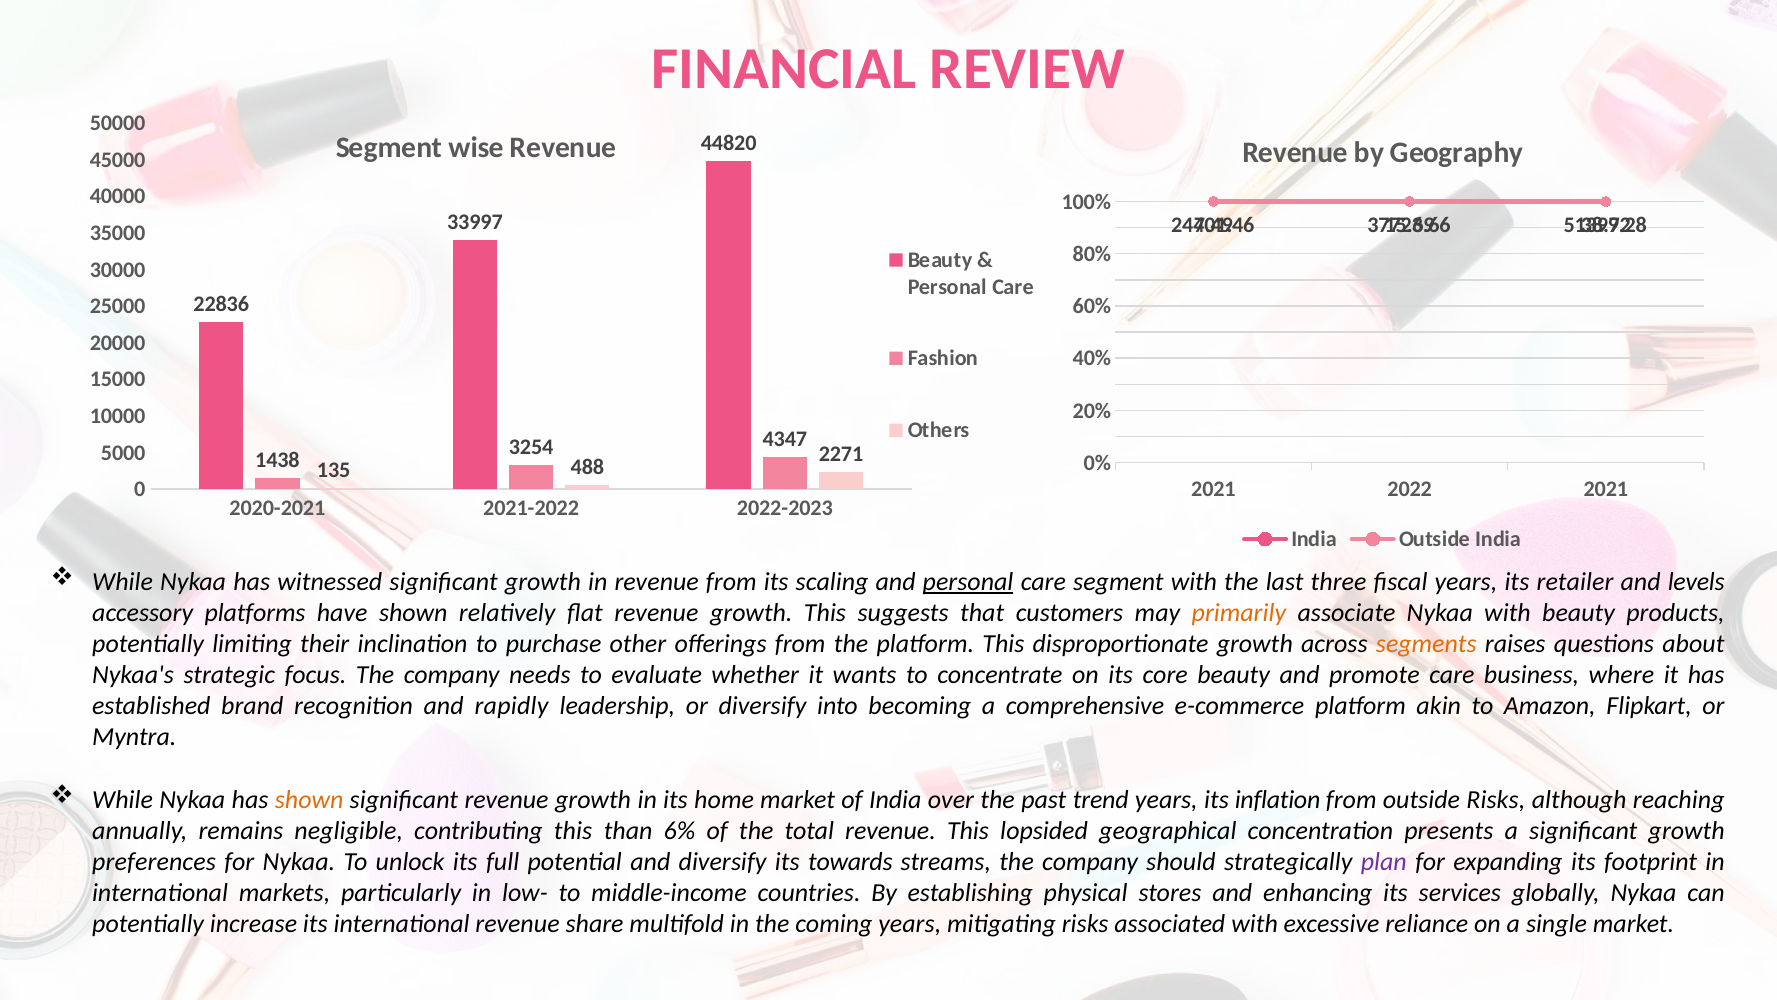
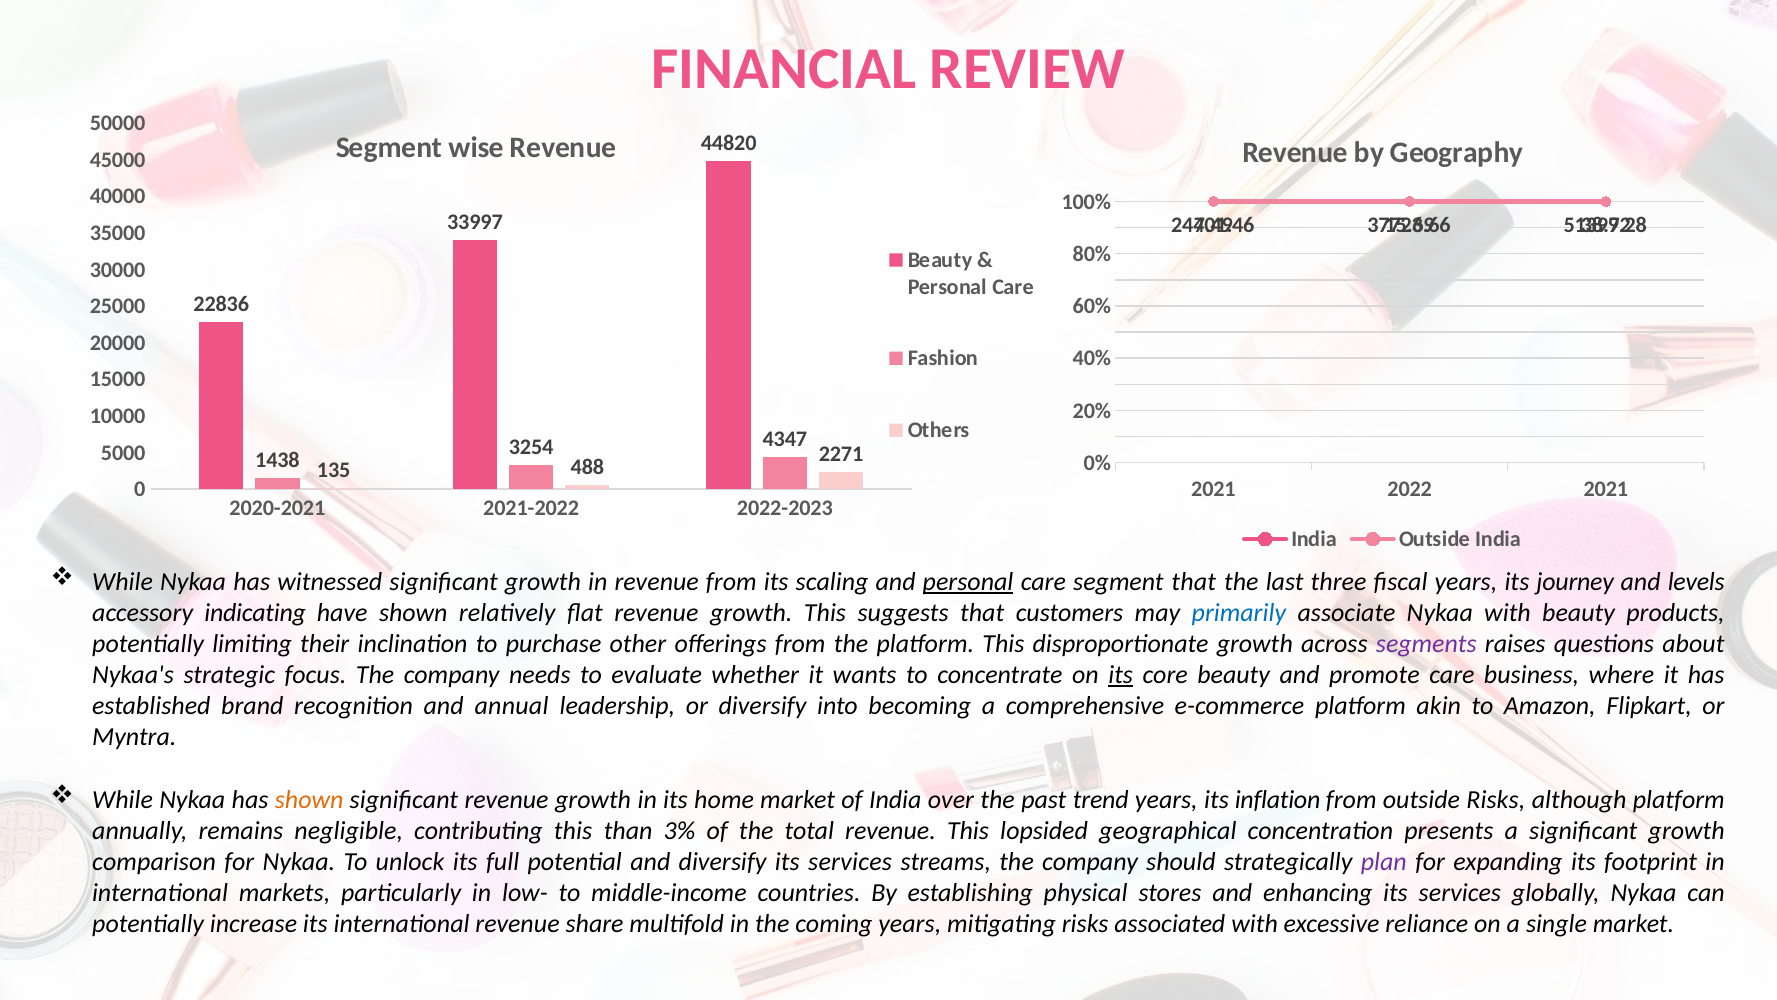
segment with: with -> that
retailer: retailer -> journey
platforms: platforms -> indicating
primarily colour: orange -> blue
segments colour: orange -> purple
its at (1121, 675) underline: none -> present
rapidly: rapidly -> annual
although reaching: reaching -> platform
6%: 6% -> 3%
preferences: preferences -> comparison
diversify its towards: towards -> services
